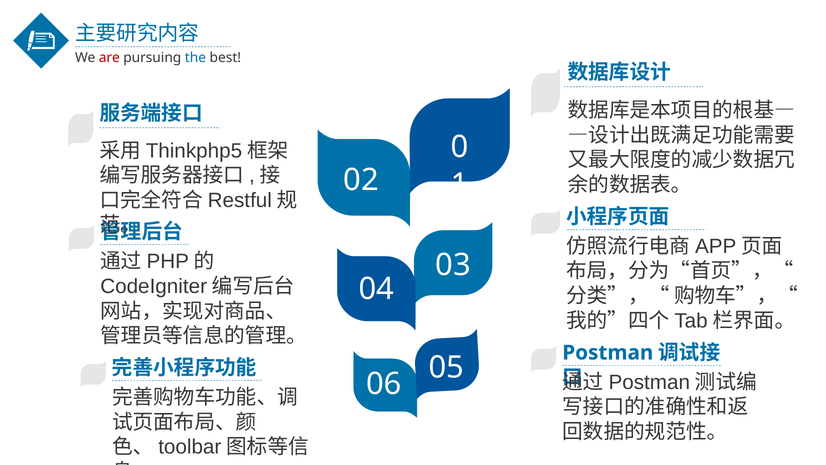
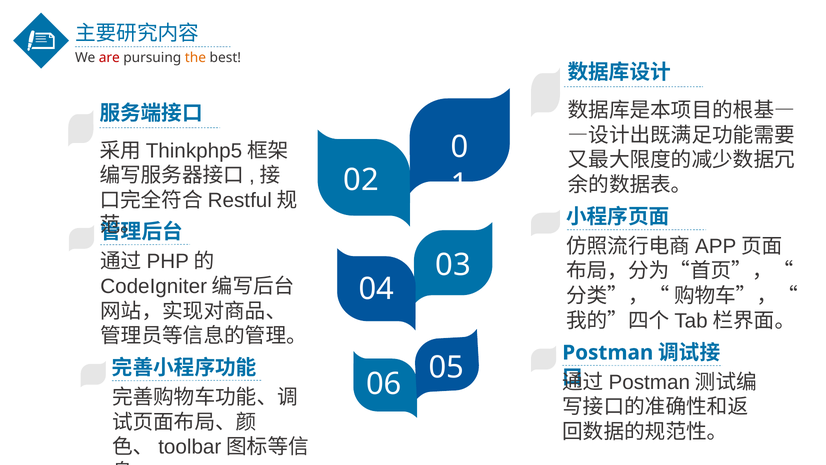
the colour: blue -> orange
